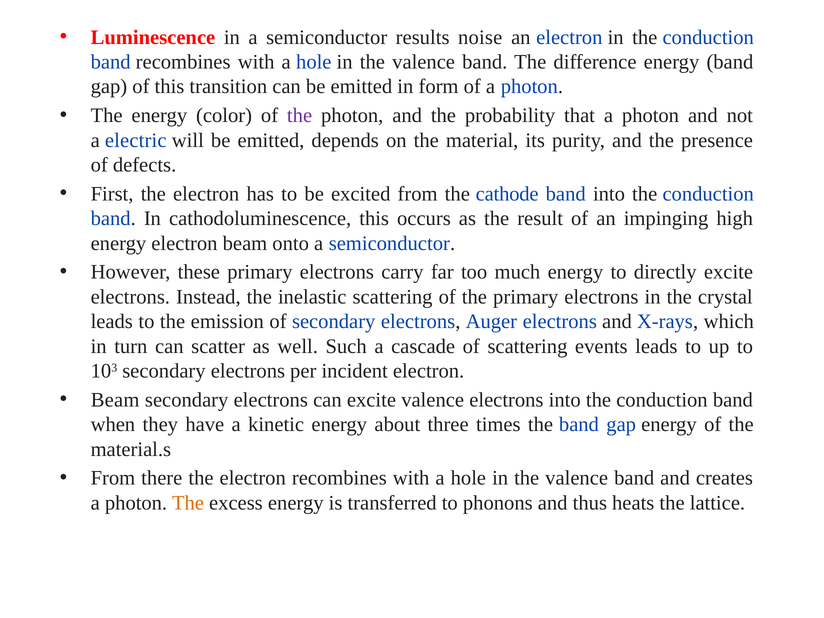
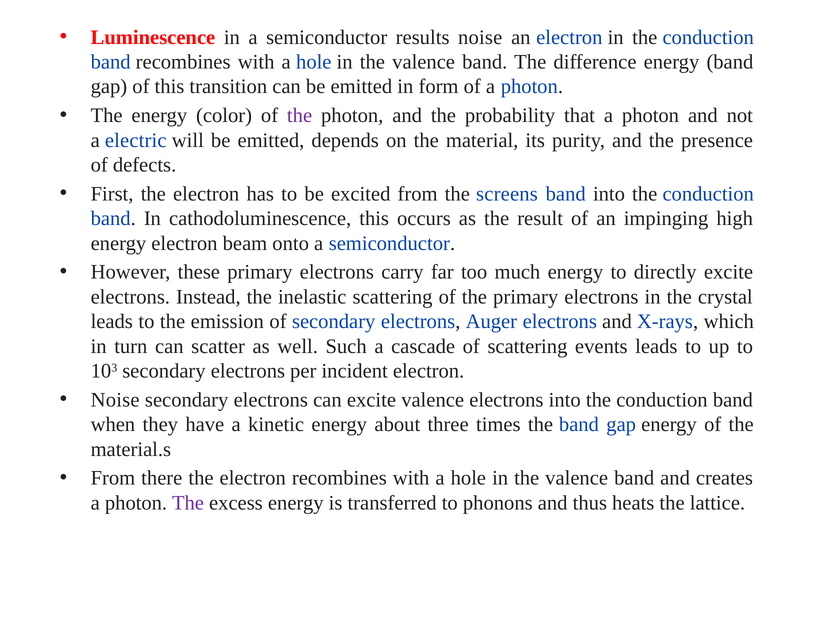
cathode: cathode -> screens
Beam at (115, 400): Beam -> Noise
The at (188, 503) colour: orange -> purple
